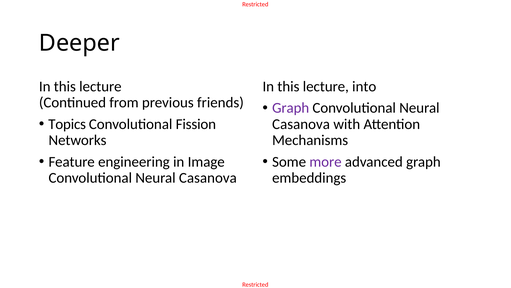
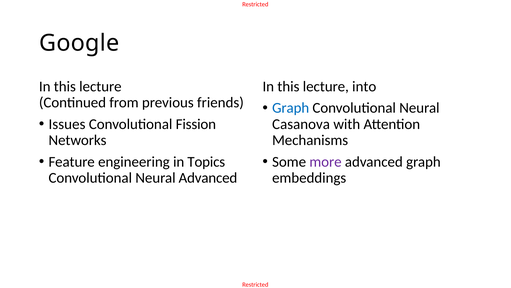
Deeper: Deeper -> Google
Graph at (291, 108) colour: purple -> blue
Topics: Topics -> Issues
Image: Image -> Topics
Casanova at (208, 178): Casanova -> Advanced
